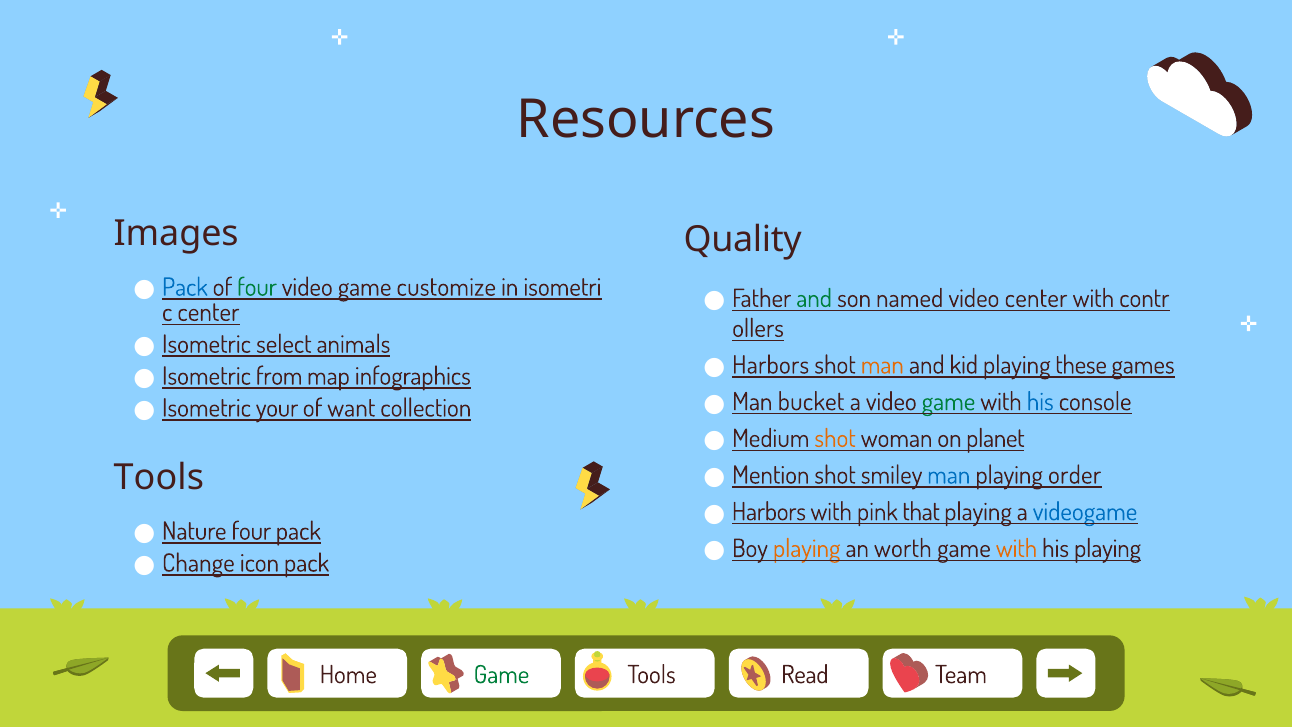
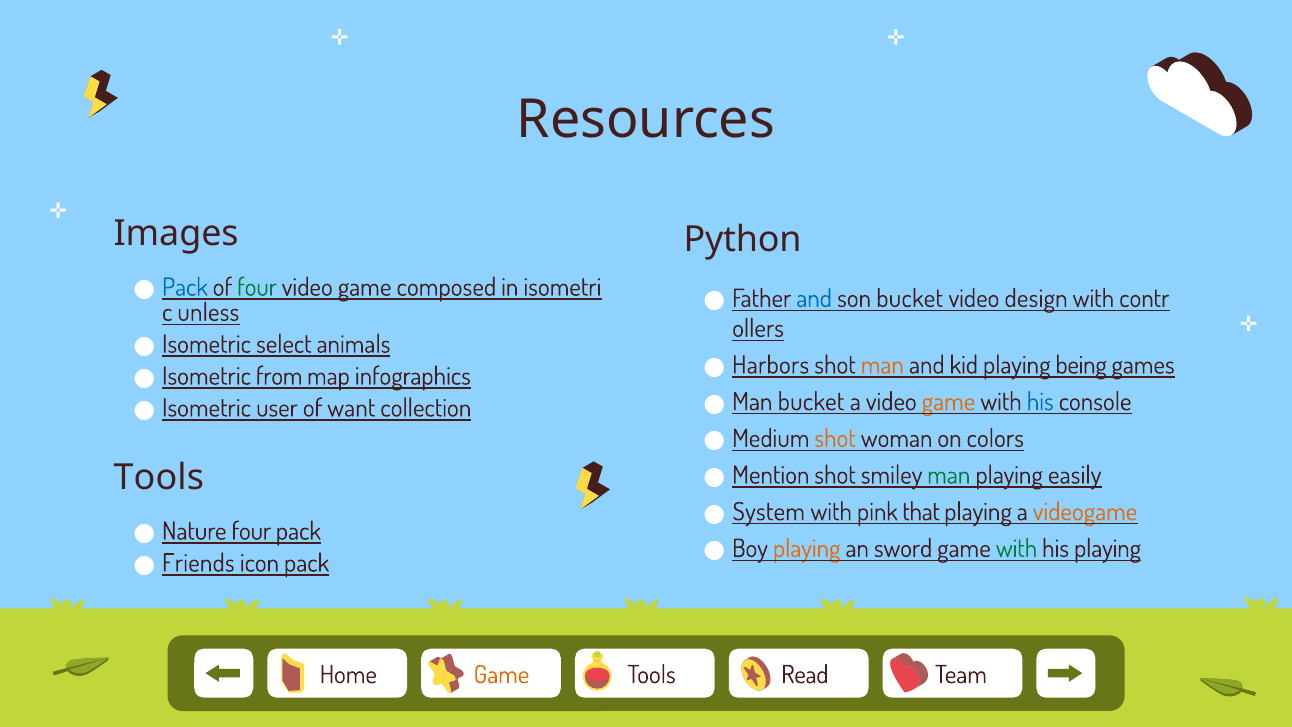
Quality: Quality -> Python
customize: customize -> composed
and at (814, 299) colour: green -> blue
son named: named -> bucket
video center: center -> design
center at (208, 312): center -> unless
these: these -> being
game at (948, 402) colour: green -> orange
your: your -> user
planet: planet -> colors
man at (949, 475) colour: blue -> green
order: order -> easily
Harbors at (769, 512): Harbors -> System
videogame colour: blue -> orange
worth: worth -> sword
with at (1017, 549) colour: orange -> green
Change: Change -> Friends
Game at (501, 675) colour: green -> orange
